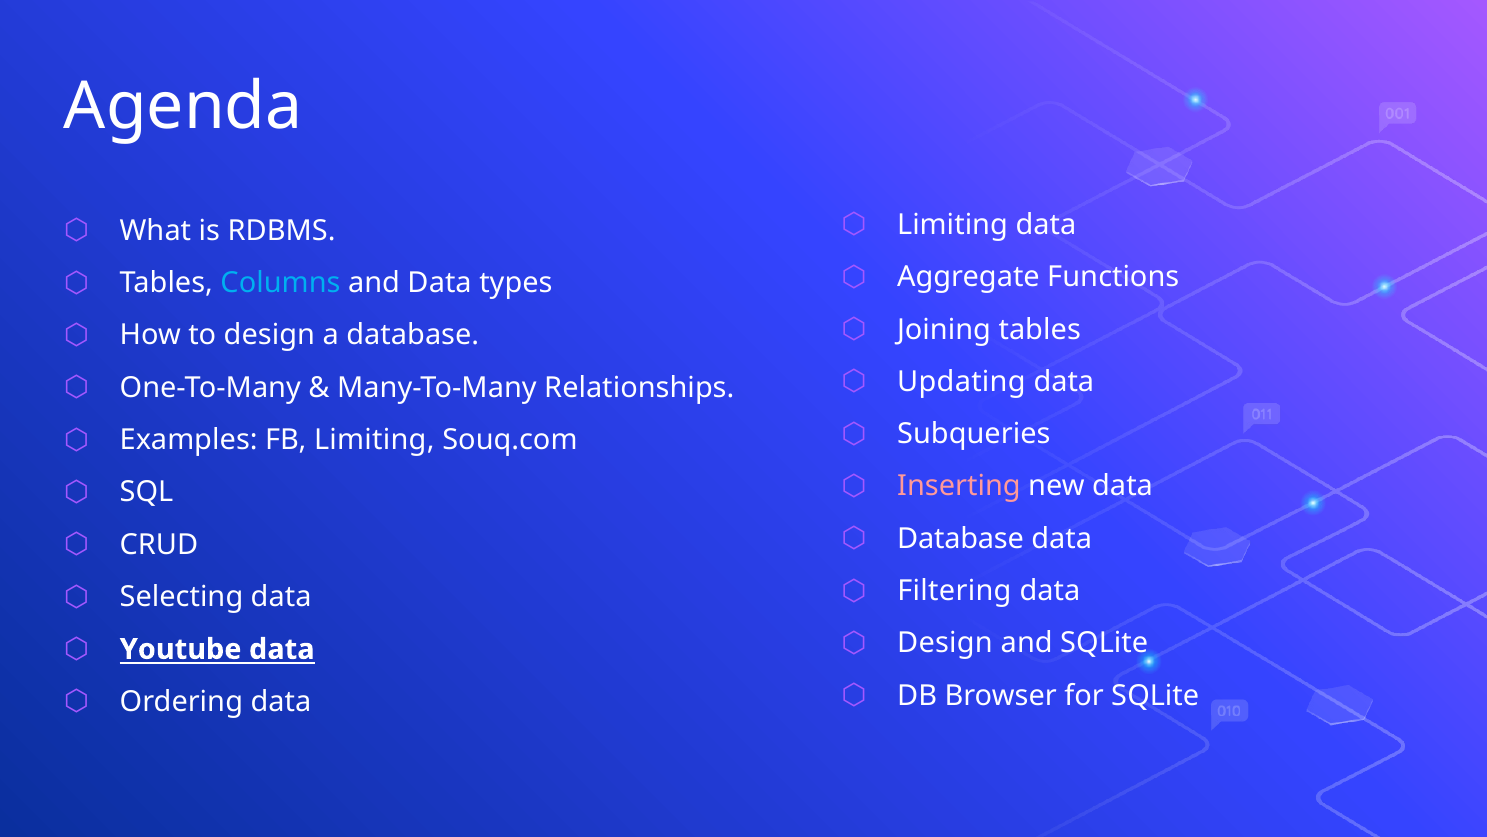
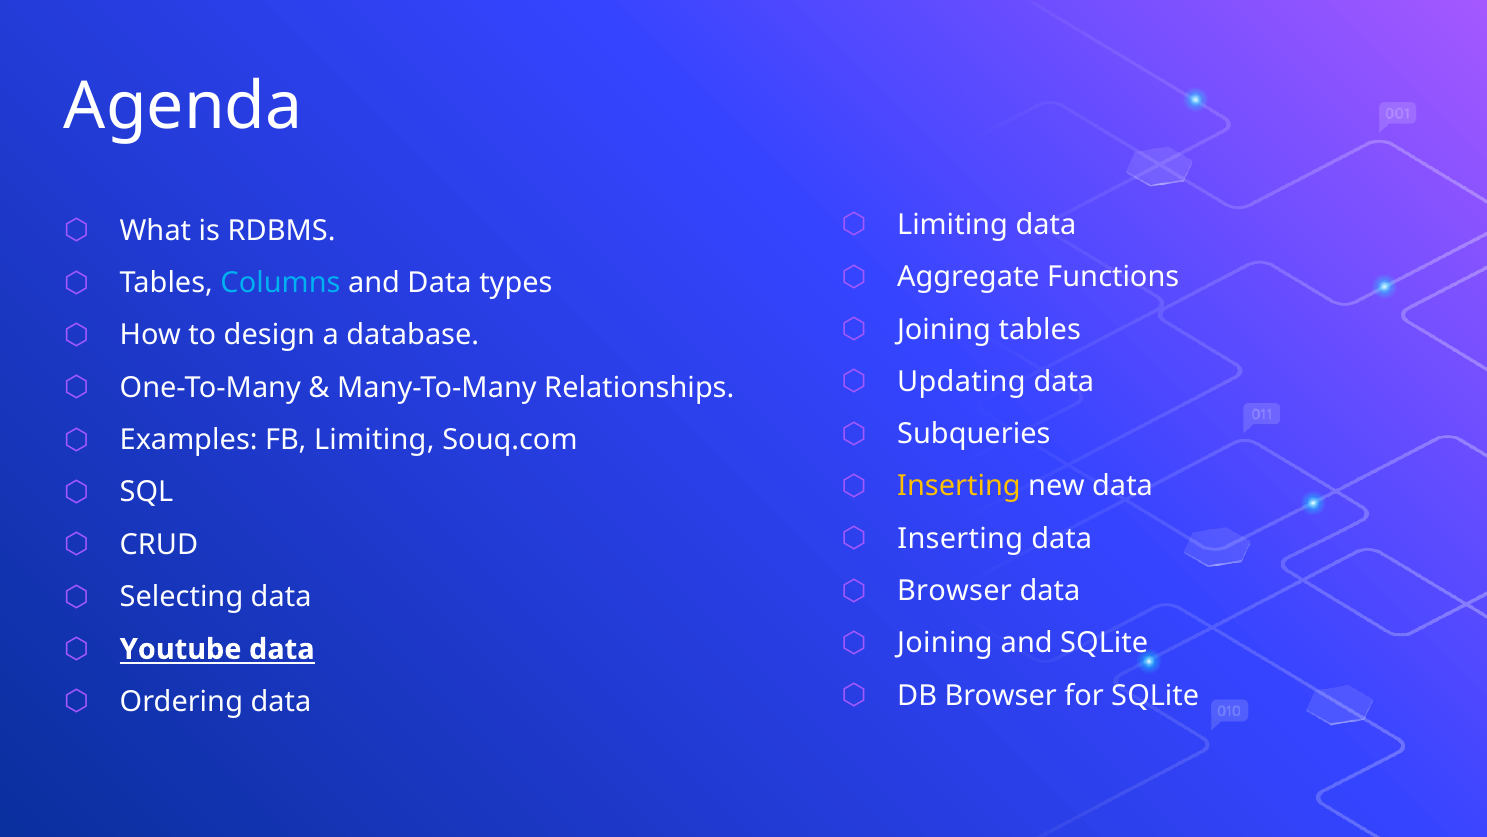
Inserting at (959, 486) colour: pink -> yellow
Database at (961, 538): Database -> Inserting
Filtering at (954, 591): Filtering -> Browser
Design at (945, 643): Design -> Joining
